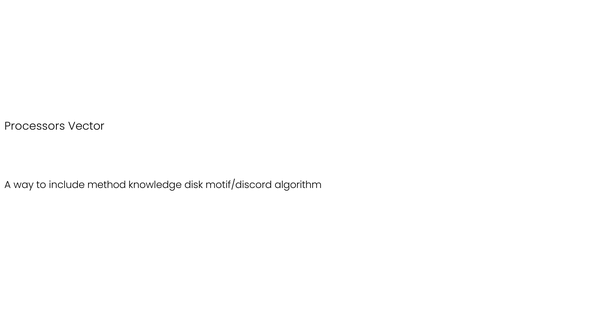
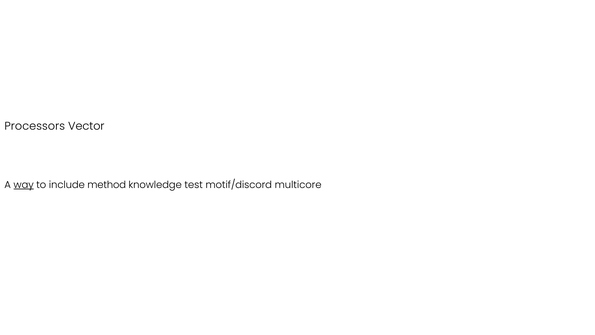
way underline: none -> present
disk: disk -> test
algorithm: algorithm -> multicore
